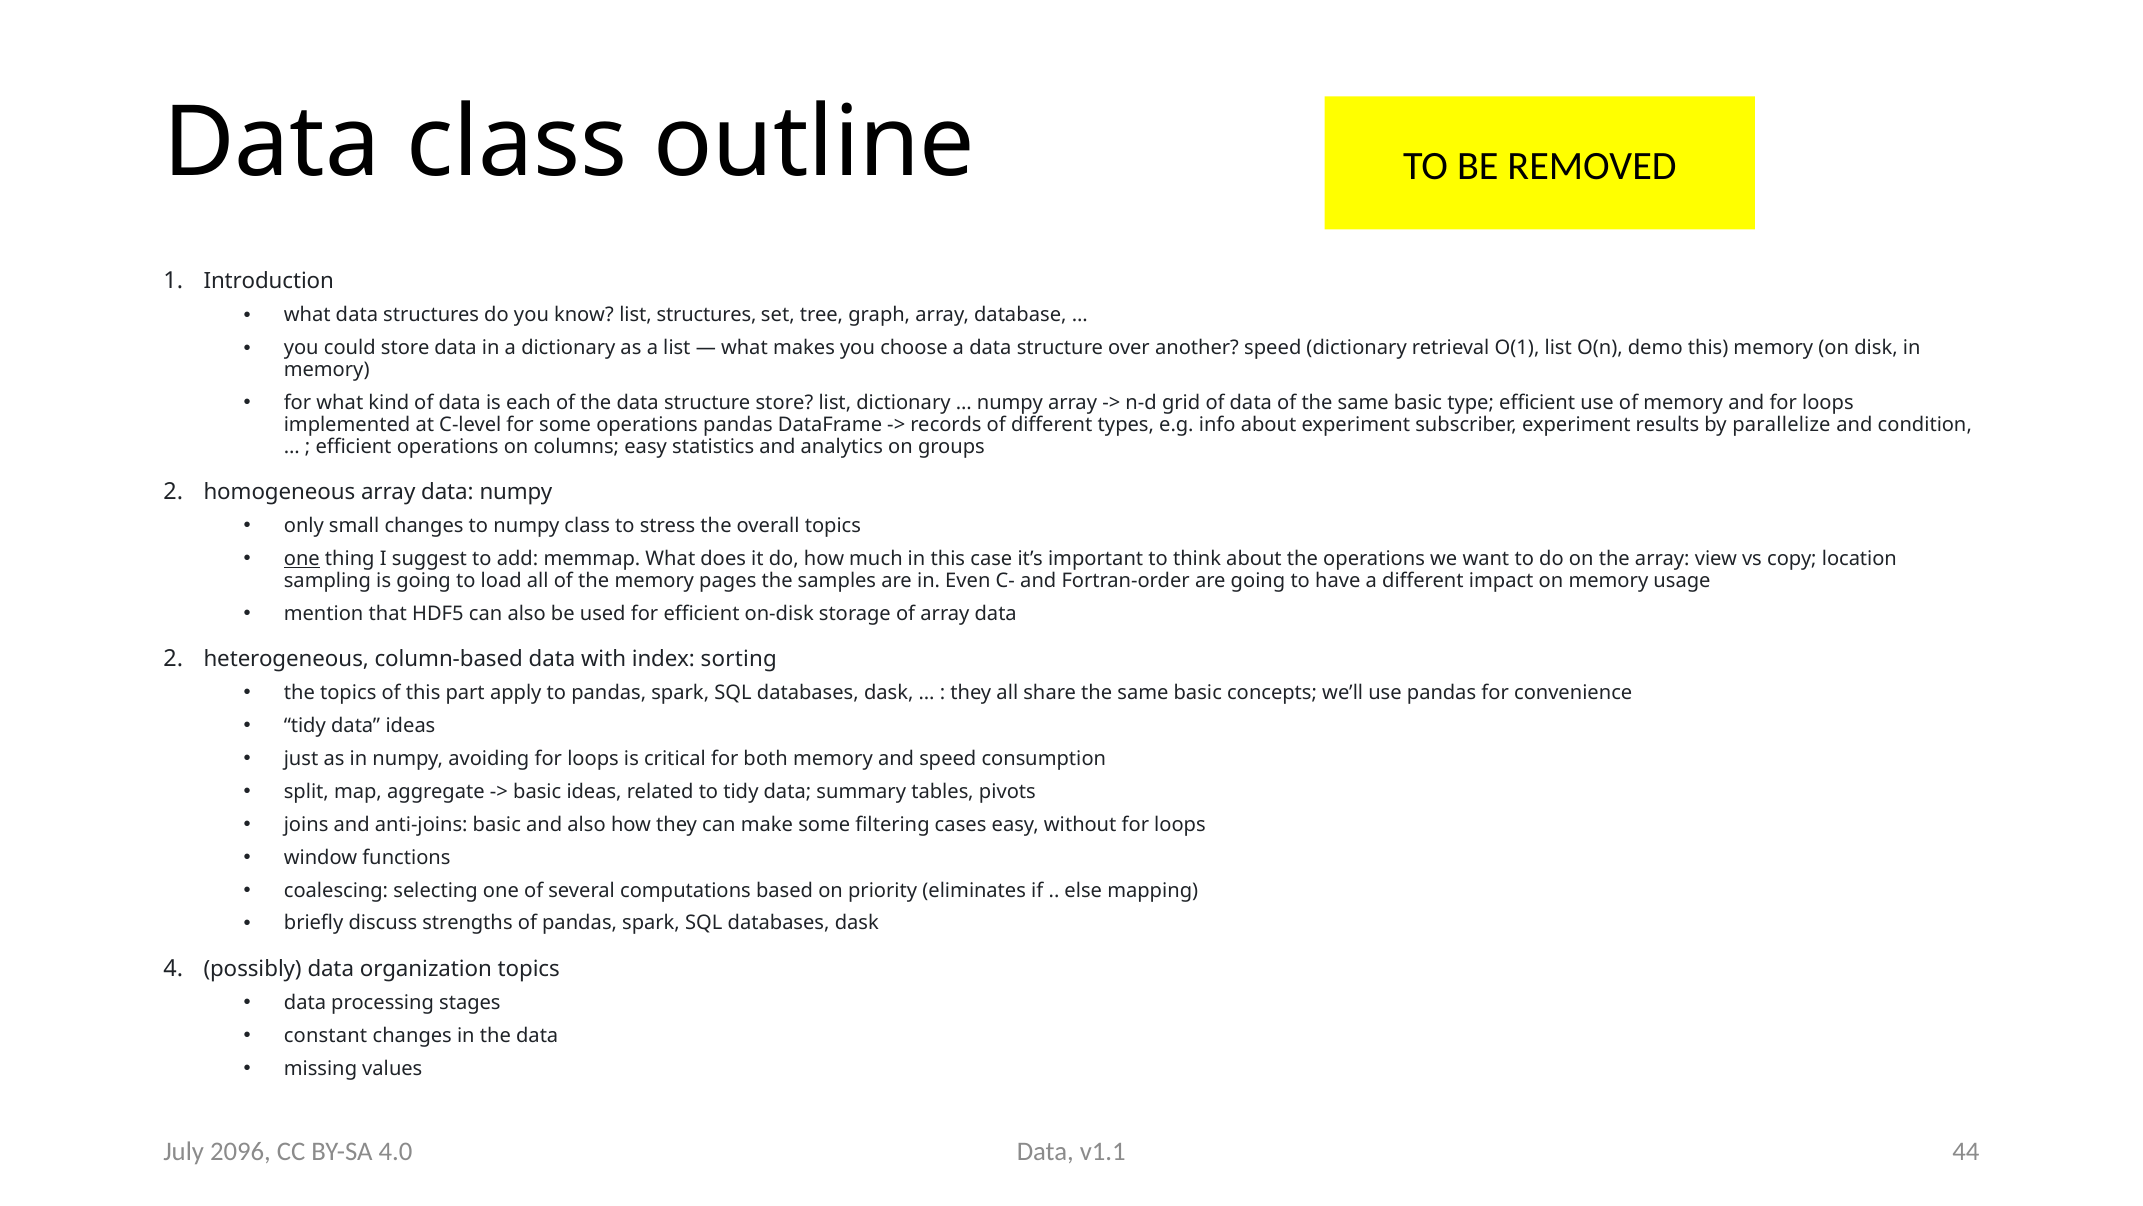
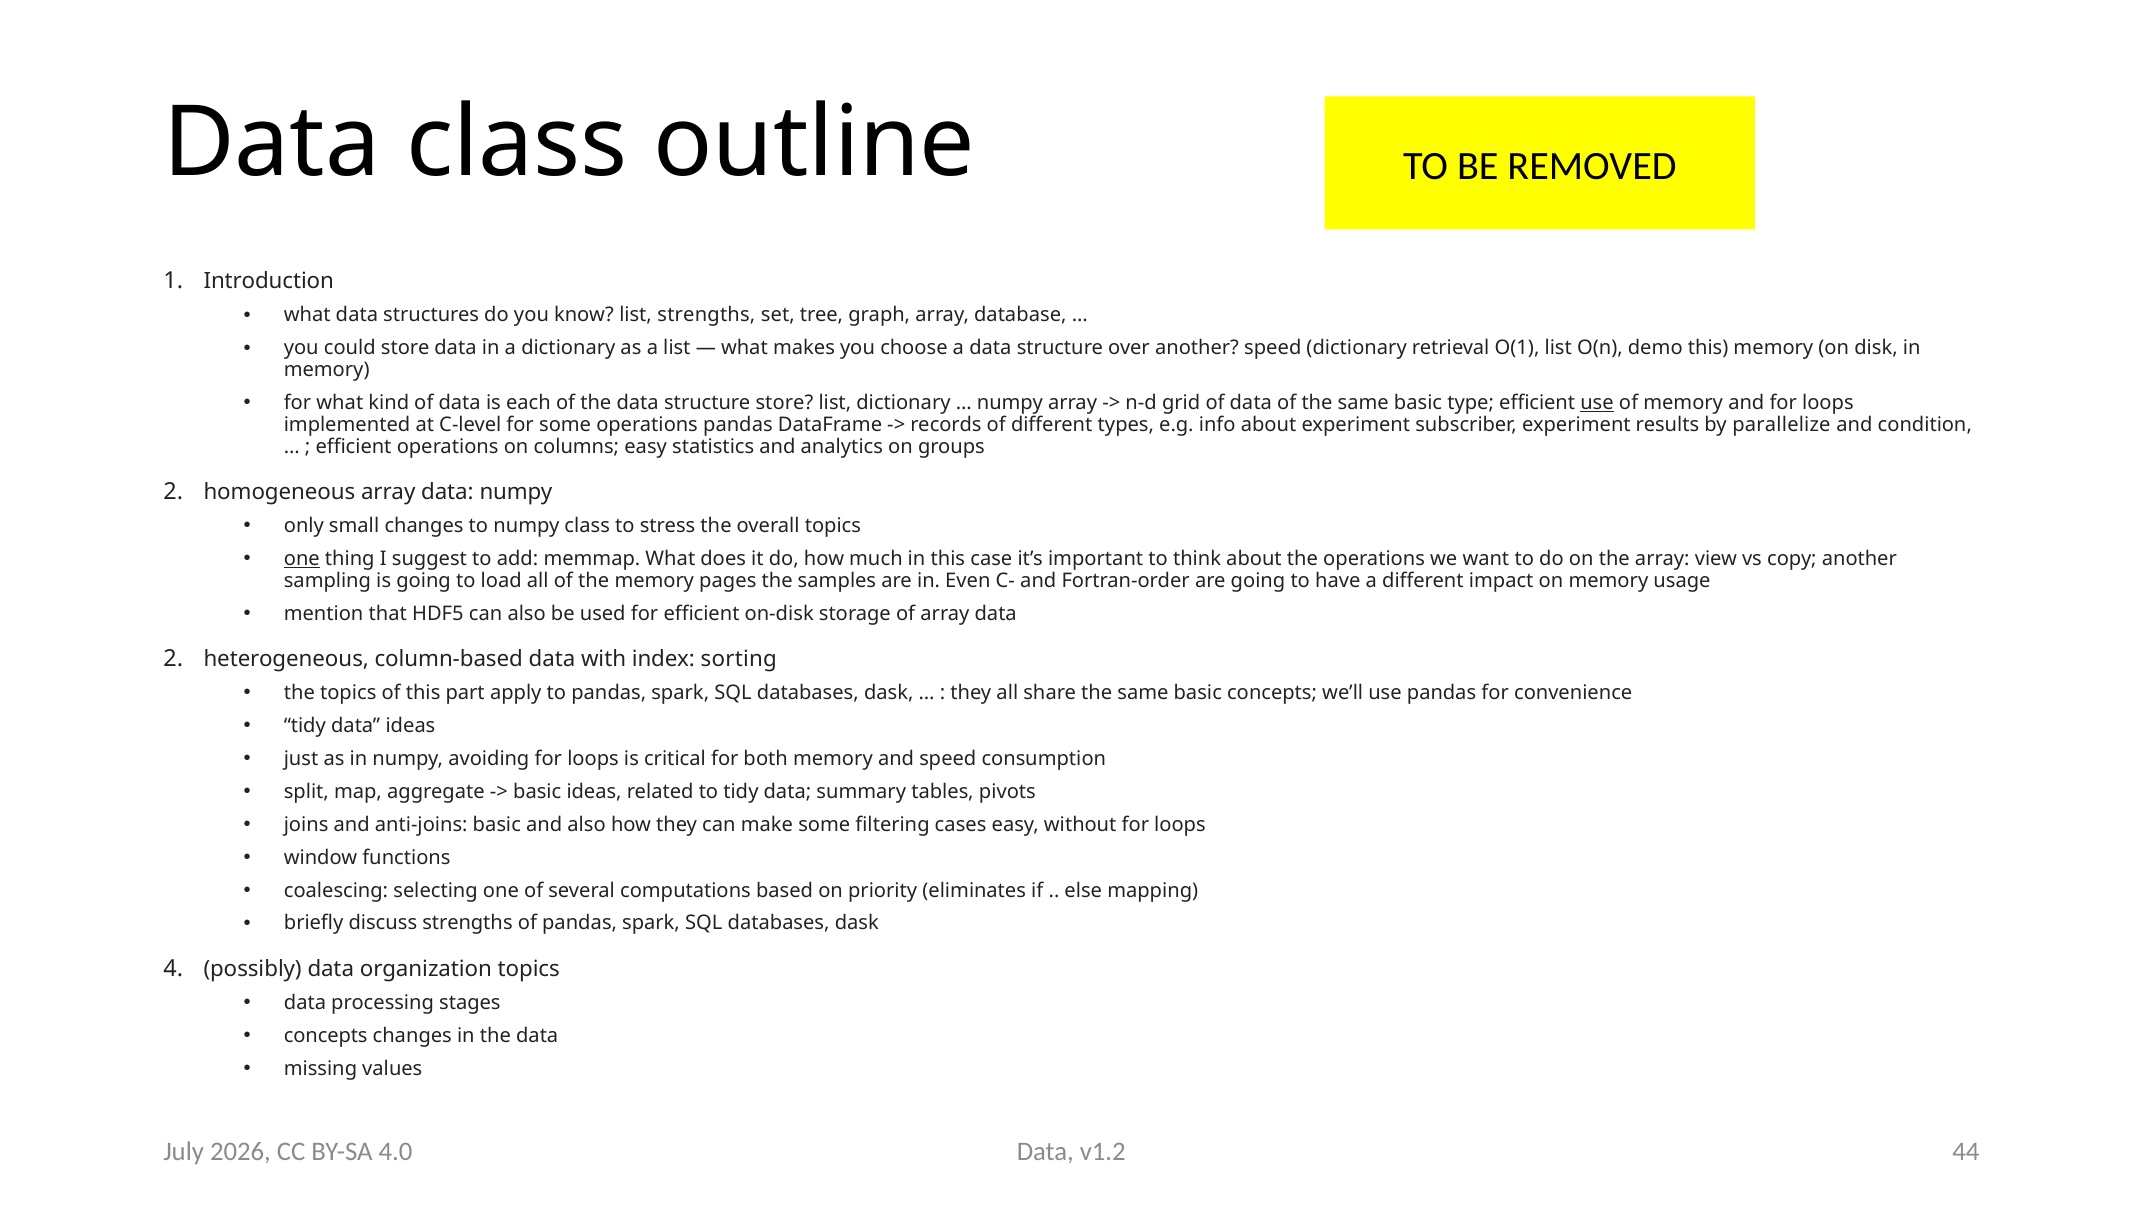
list structures: structures -> strengths
use at (1597, 403) underline: none -> present
copy location: location -> another
constant at (326, 1035): constant -> concepts
v1.1: v1.1 -> v1.2
2096: 2096 -> 2026
